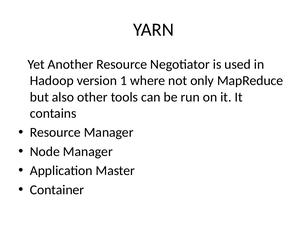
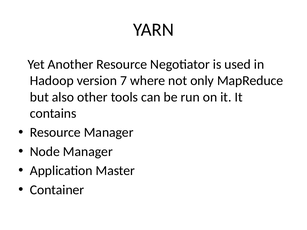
1: 1 -> 7
